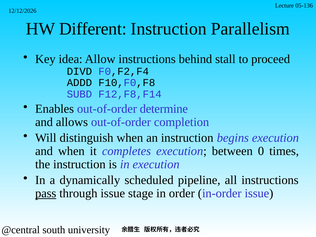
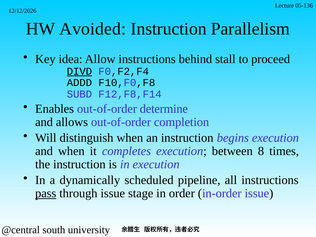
Different: Different -> Avoided
DIVD underline: none -> present
0: 0 -> 8
